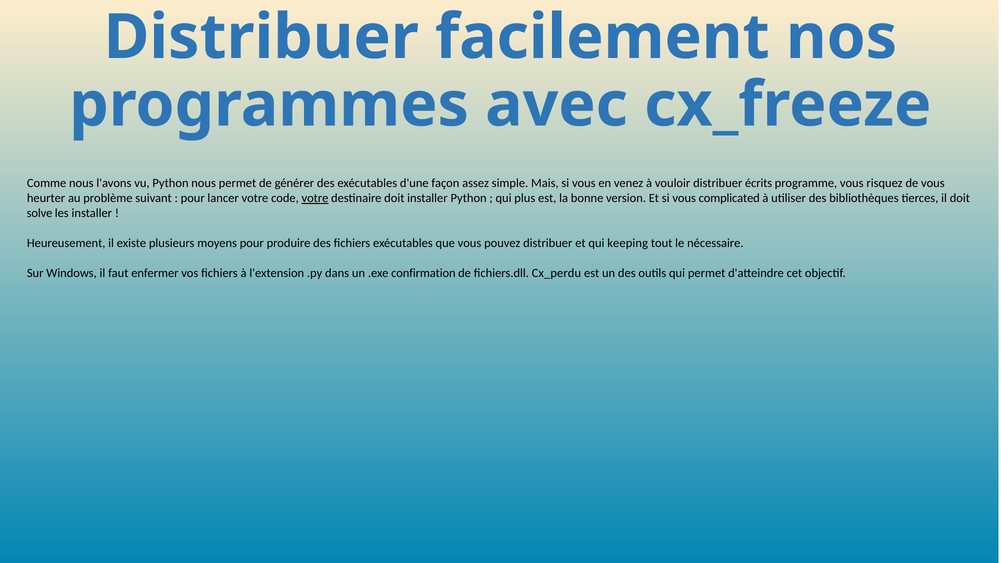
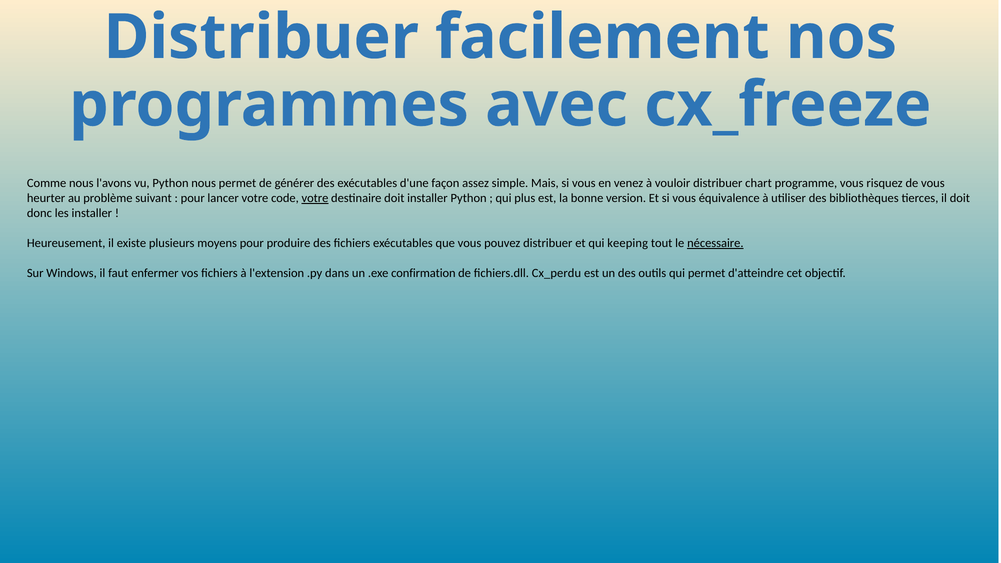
écrits: écrits -> chart
complicated: complicated -> équivalence
solve: solve -> donc
nécessaire underline: none -> present
